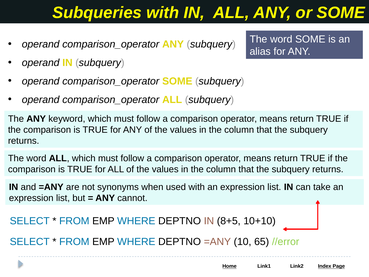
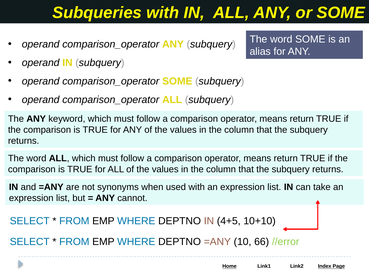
8+5: 8+5 -> 4+5
65: 65 -> 66
